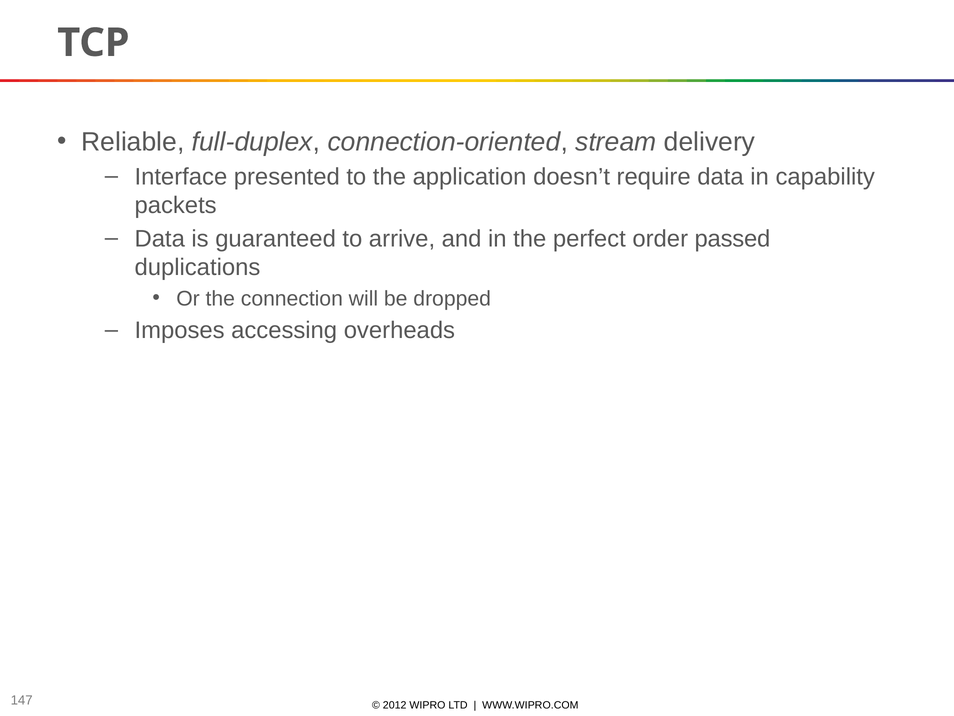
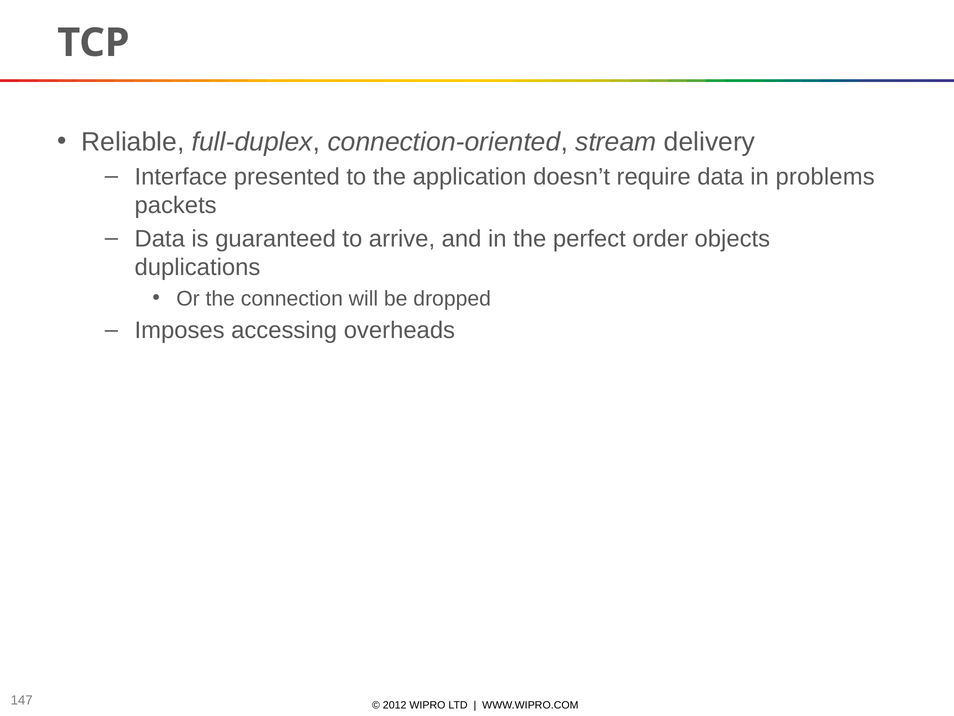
capability: capability -> problems
passed: passed -> objects
